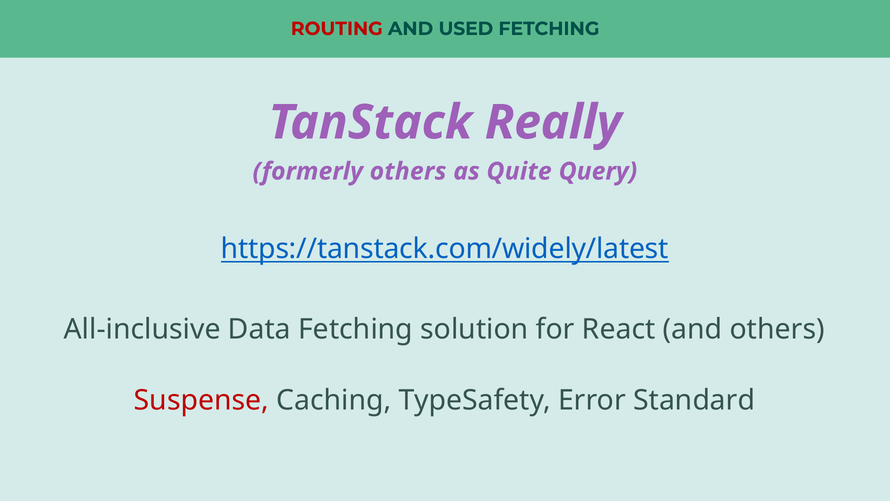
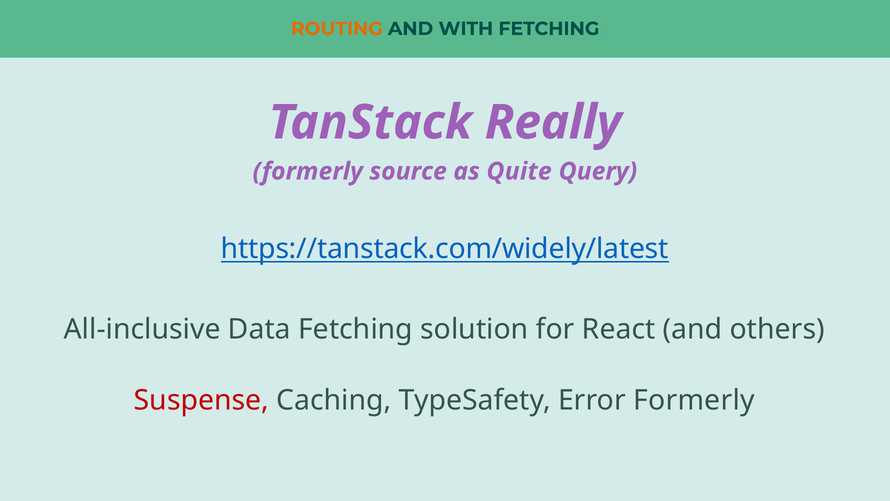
ROUTING colour: red -> orange
USED: USED -> WITH
formerly others: others -> source
Error Standard: Standard -> Formerly
